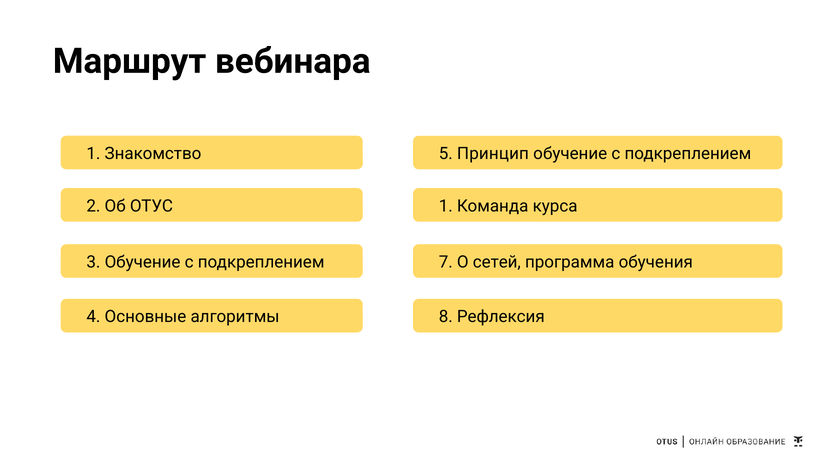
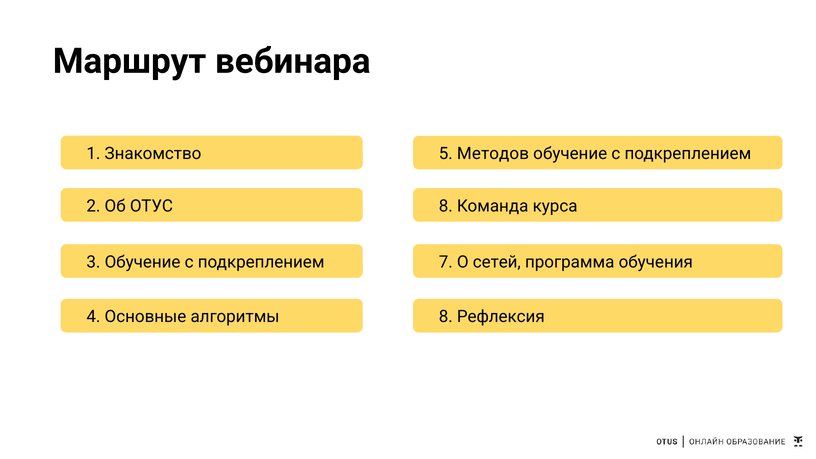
Принцип: Принцип -> Методов
ОТУС 1: 1 -> 8
